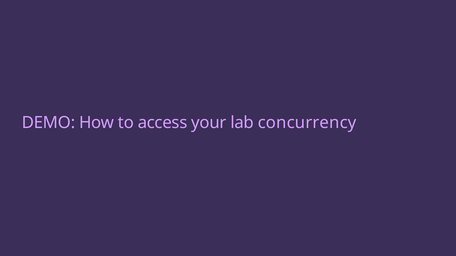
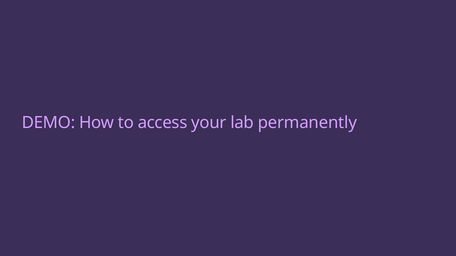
concurrency: concurrency -> permanently
